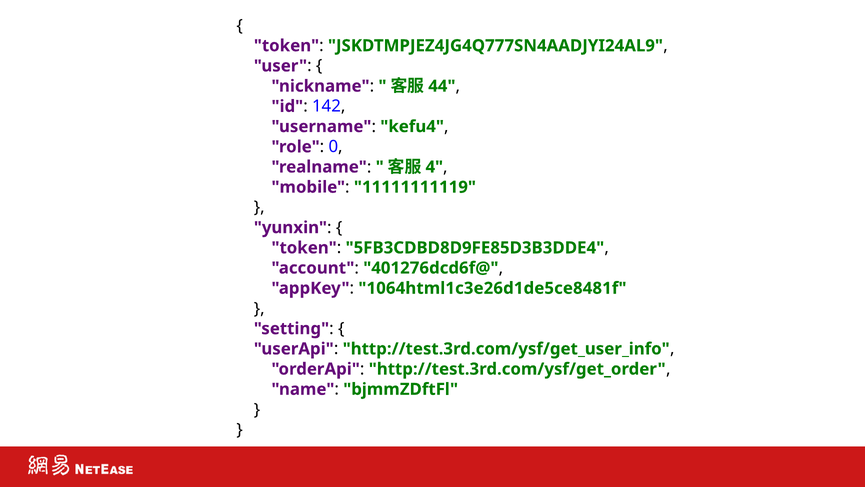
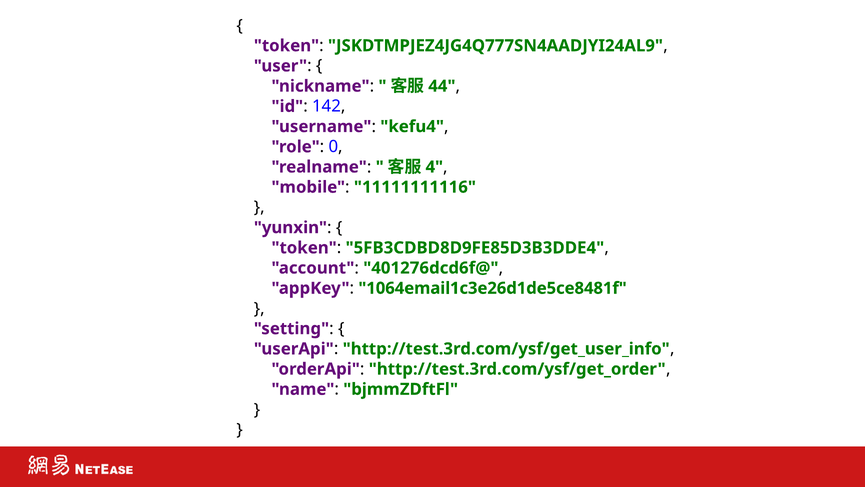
11111111119: 11111111119 -> 11111111116
1064html1c3e26d1de5ce8481f: 1064html1c3e26d1de5ce8481f -> 1064email1c3e26d1de5ce8481f
